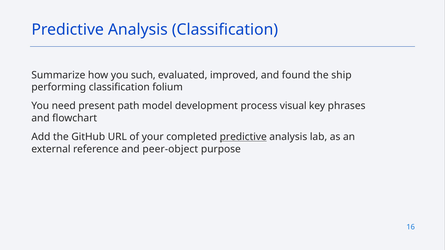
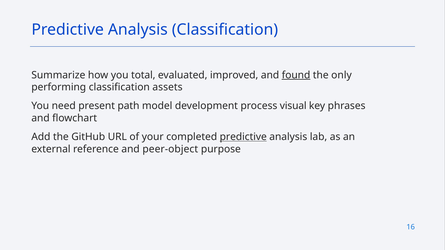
such: such -> total
found underline: none -> present
ship: ship -> only
folium: folium -> assets
